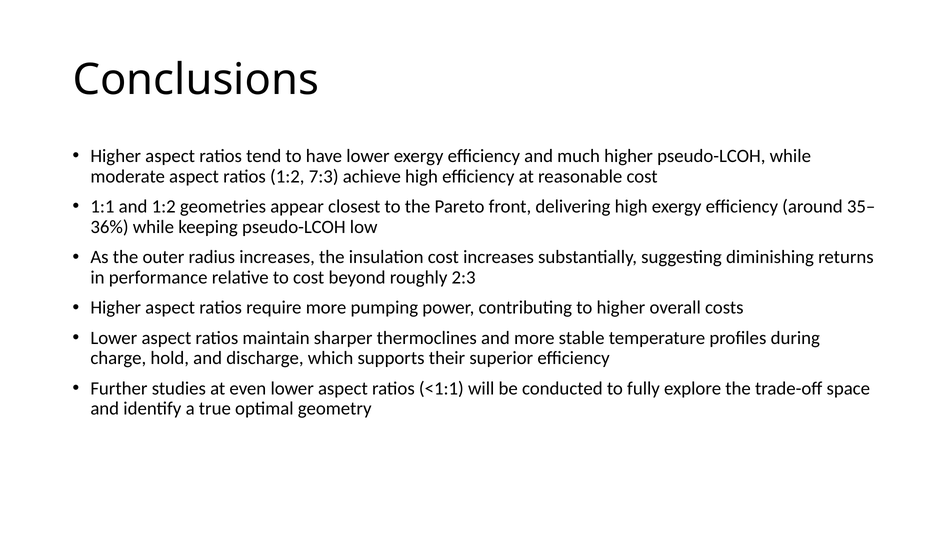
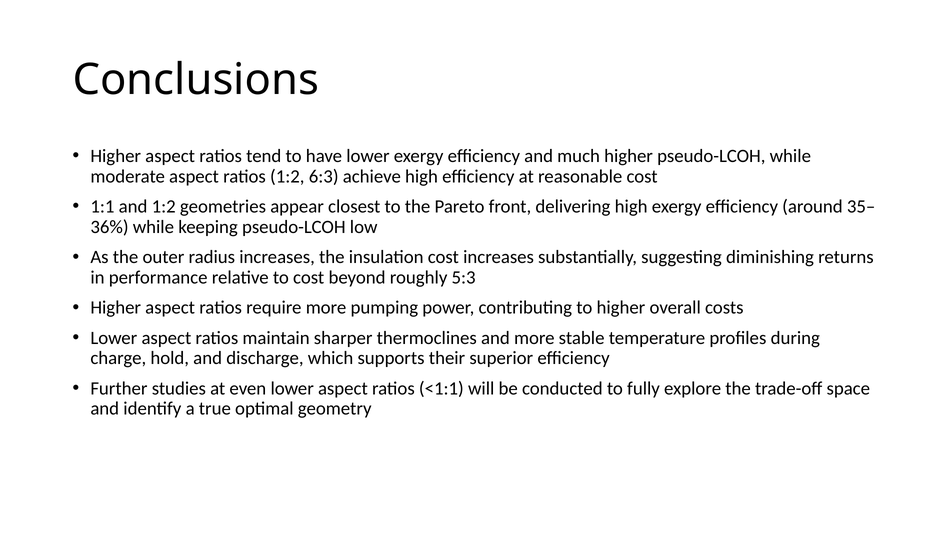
7:3: 7:3 -> 6:3
2:3: 2:3 -> 5:3
